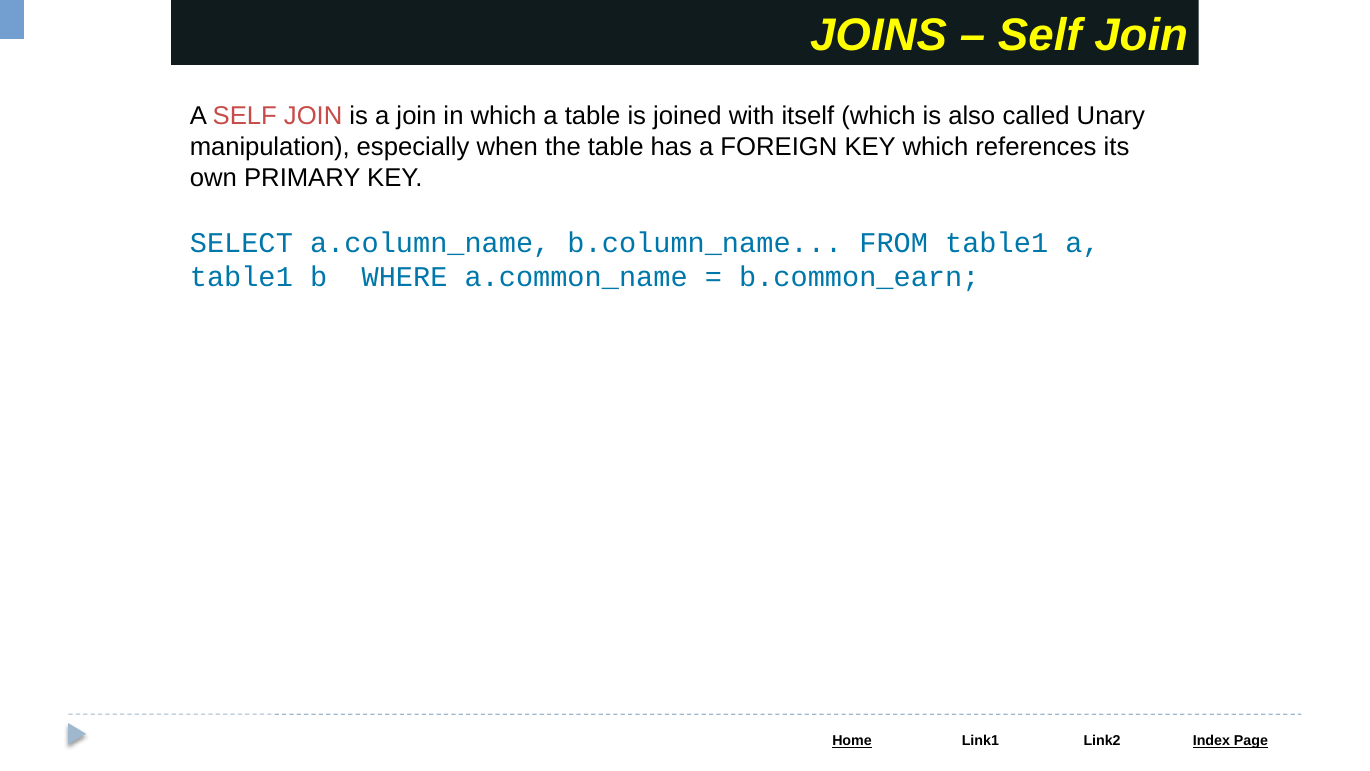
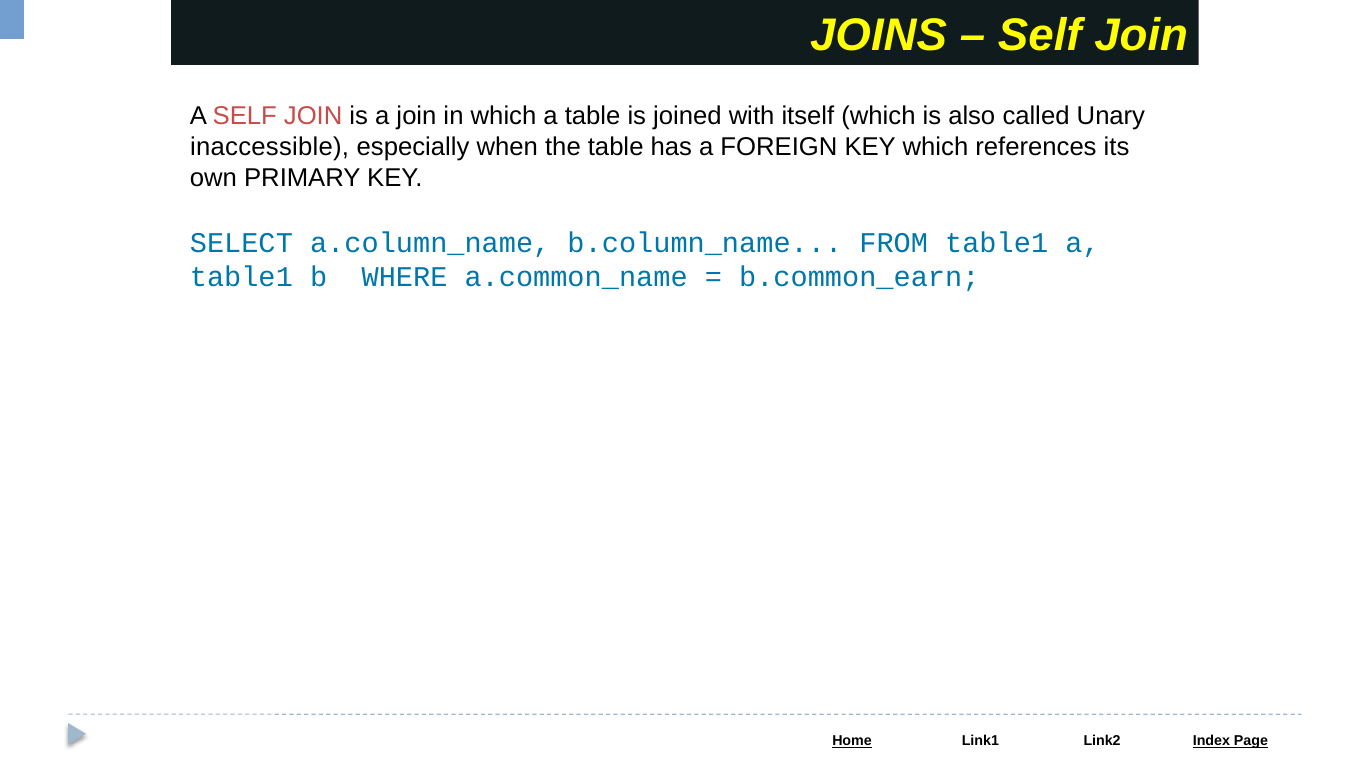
manipulation: manipulation -> inaccessible
